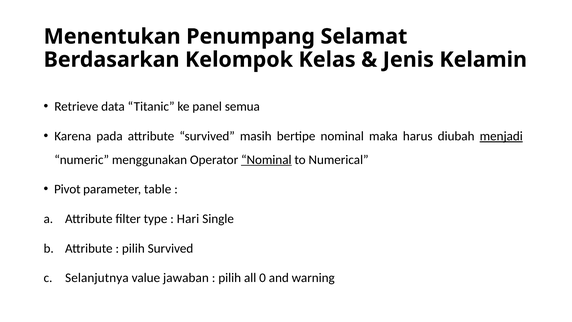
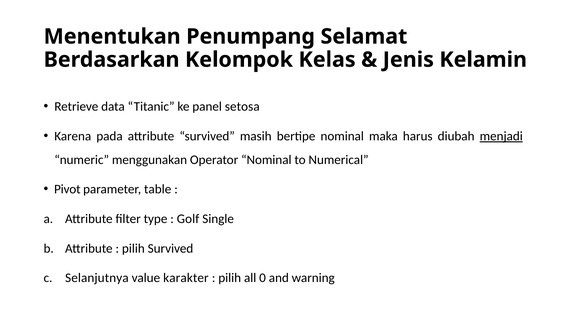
semua: semua -> setosa
Nominal at (266, 160) underline: present -> none
Hari: Hari -> Golf
jawaban: jawaban -> karakter
